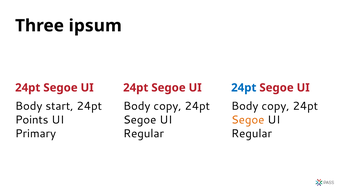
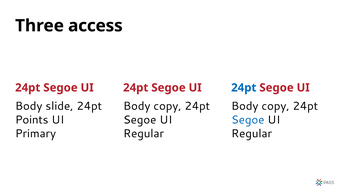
ipsum: ipsum -> access
start: start -> slide
Segoe at (248, 120) colour: orange -> blue
